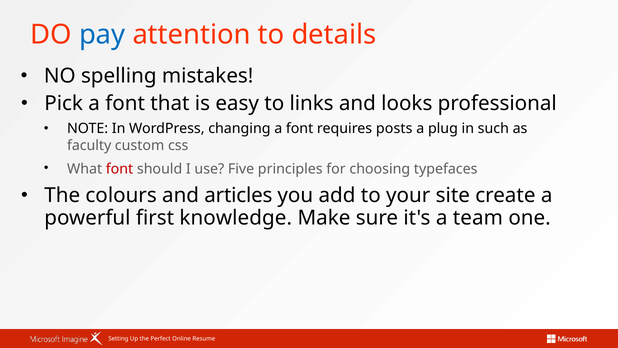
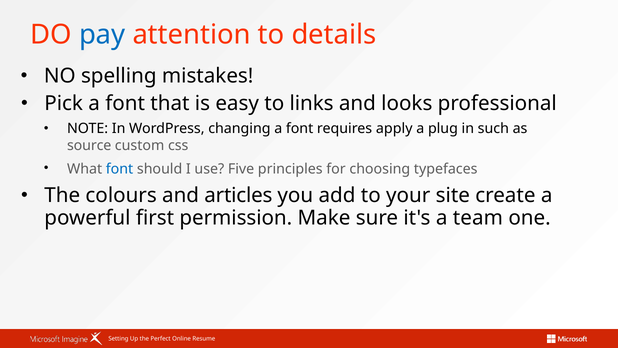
posts: posts -> apply
faculty: faculty -> source
font at (120, 169) colour: red -> blue
knowledge: knowledge -> permission
